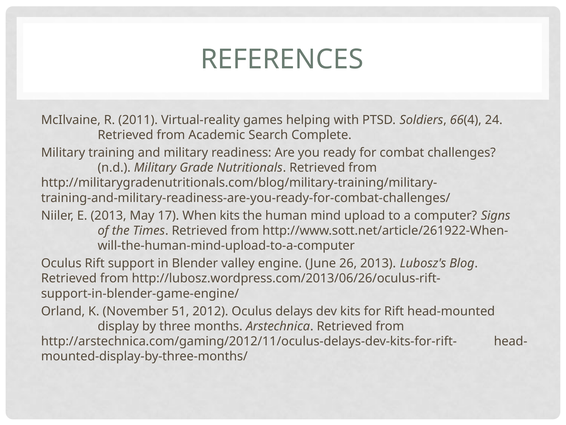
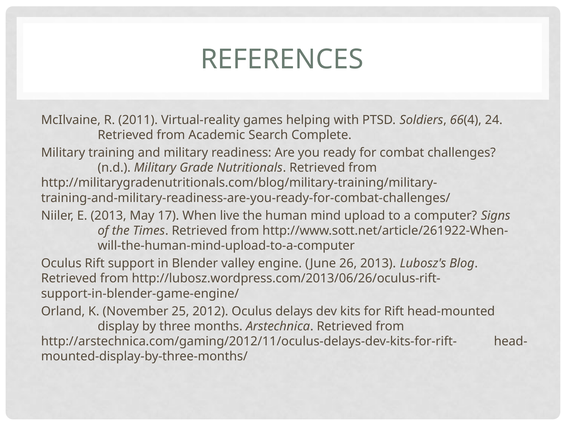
When kits: kits -> live
51: 51 -> 25
